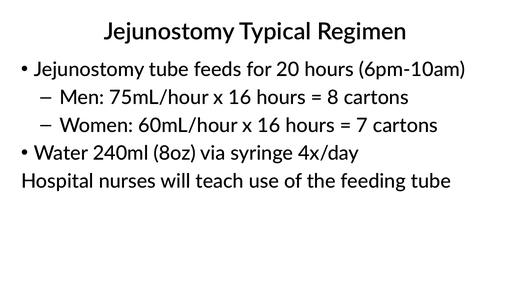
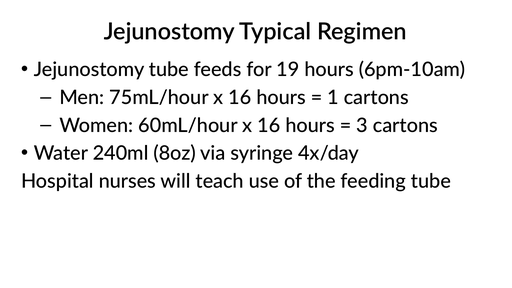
20: 20 -> 19
8: 8 -> 1
7: 7 -> 3
